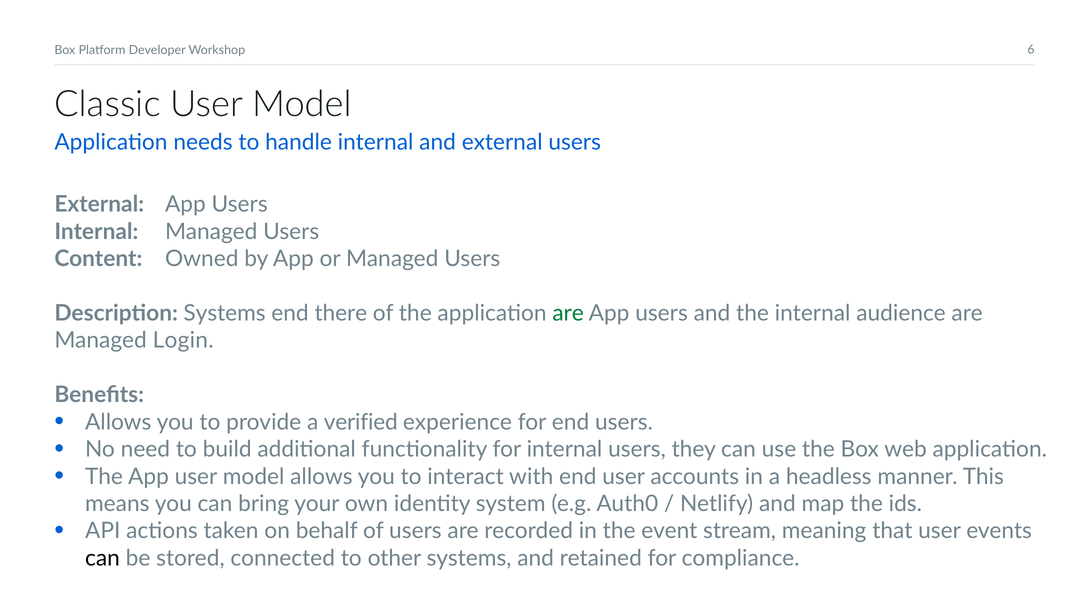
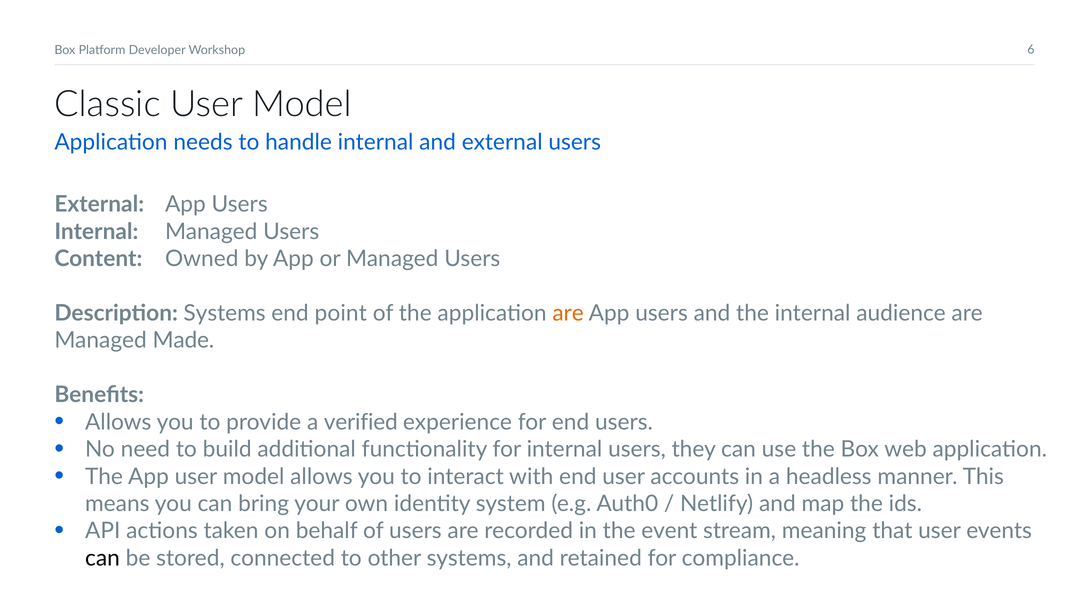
there: there -> point
are at (568, 314) colour: green -> orange
Login: Login -> Made
